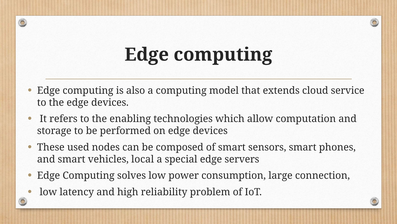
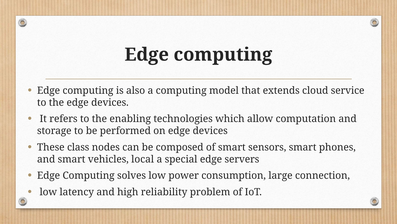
used: used -> class
